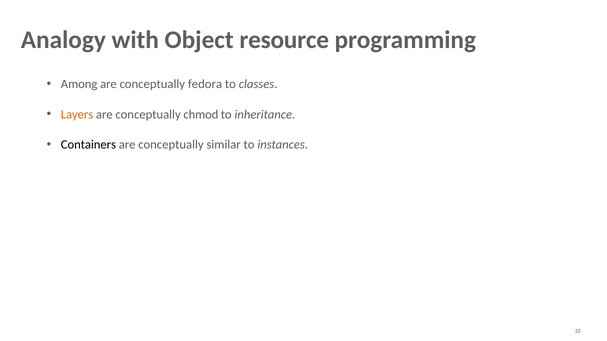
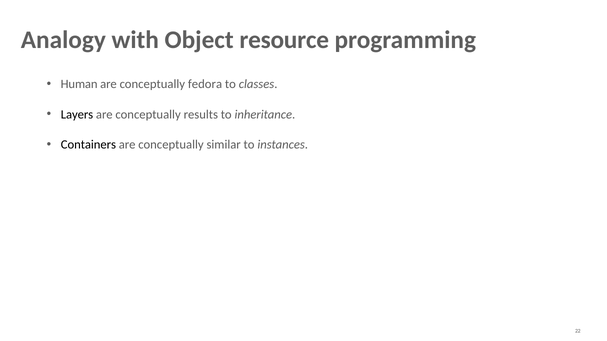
Among: Among -> Human
Layers colour: orange -> black
chmod: chmod -> results
